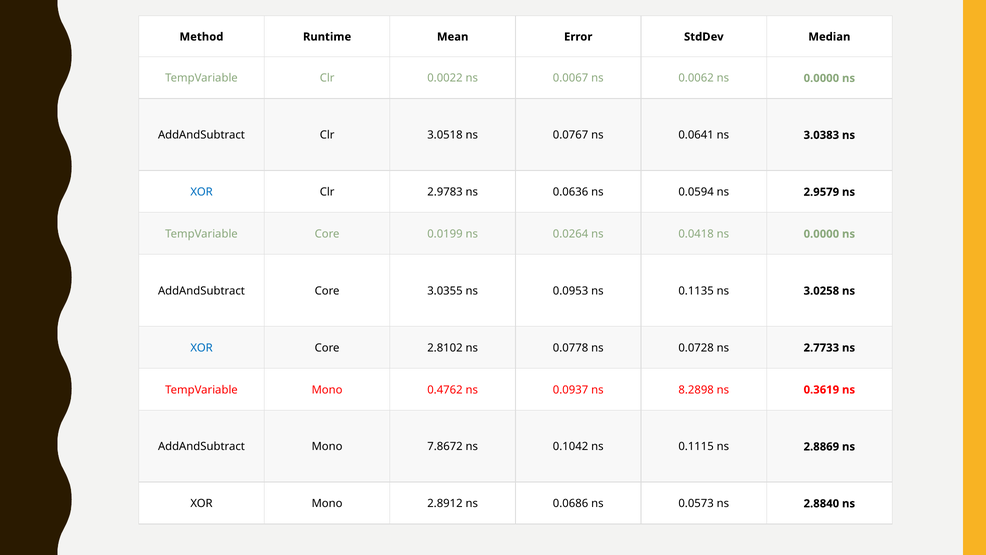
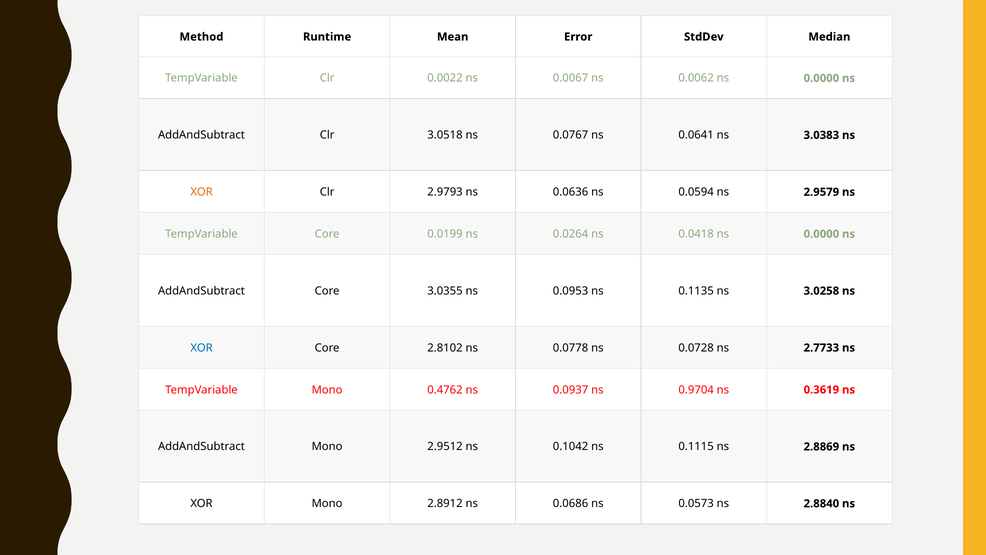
XOR at (202, 192) colour: blue -> orange
2.9783: 2.9783 -> 2.9793
8.2898: 8.2898 -> 0.9704
7.8672: 7.8672 -> 2.9512
